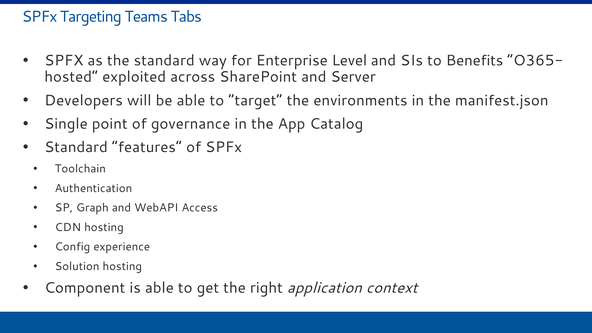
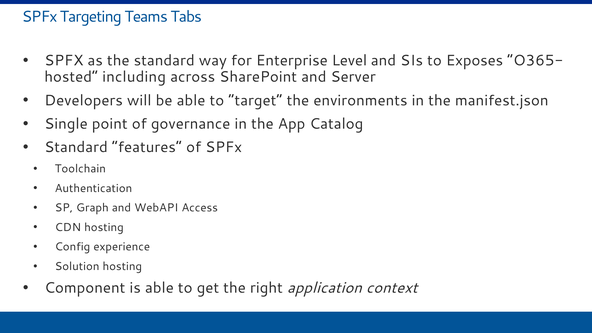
Benefits: Benefits -> Exposes
exploited: exploited -> including
